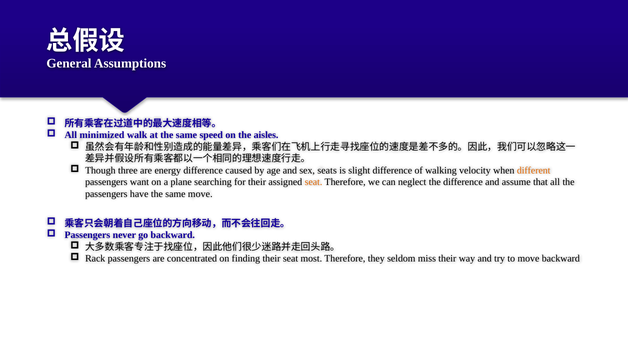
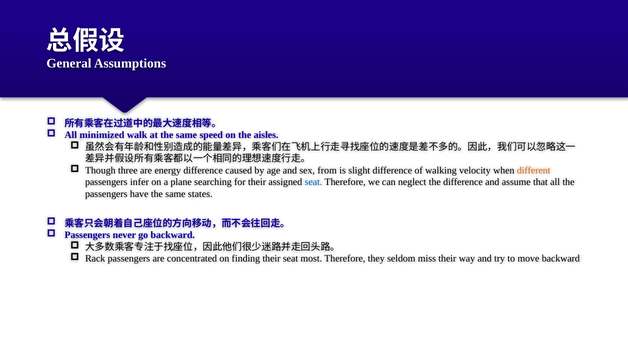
seats: seats -> from
want: want -> infer
seat at (314, 182) colour: orange -> blue
same move: move -> states
